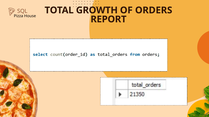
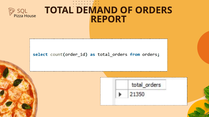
GROWTH: GROWTH -> DEMAND
